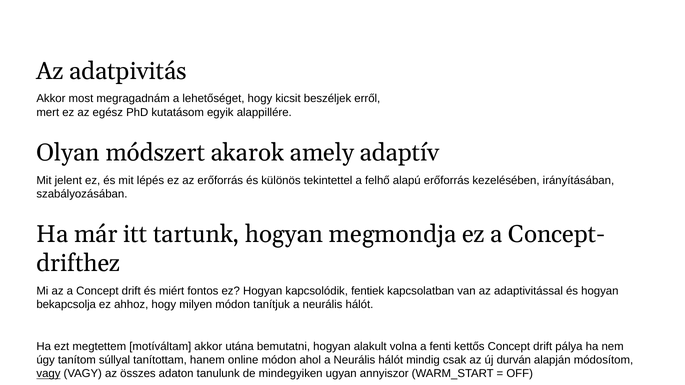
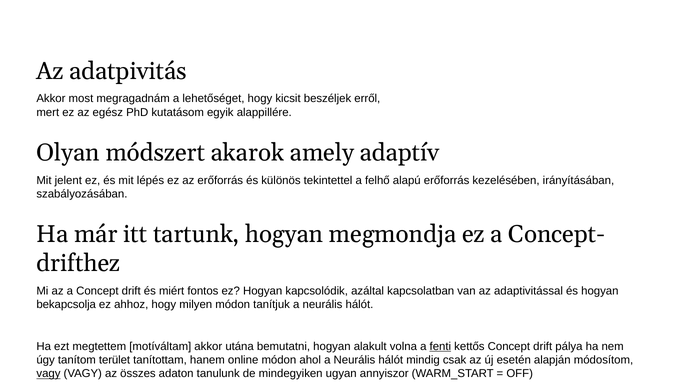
fentiek: fentiek -> azáltal
fenti underline: none -> present
súllyal: súllyal -> terület
durván: durván -> esetén
